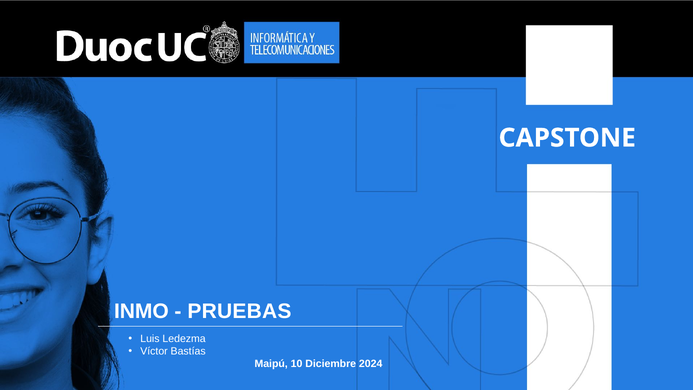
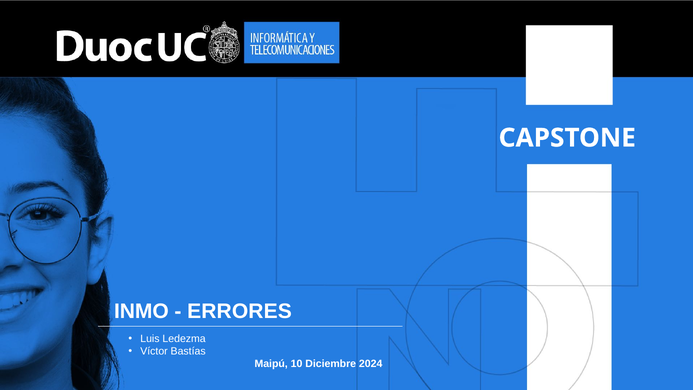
PRUEBAS: PRUEBAS -> ERRORES
